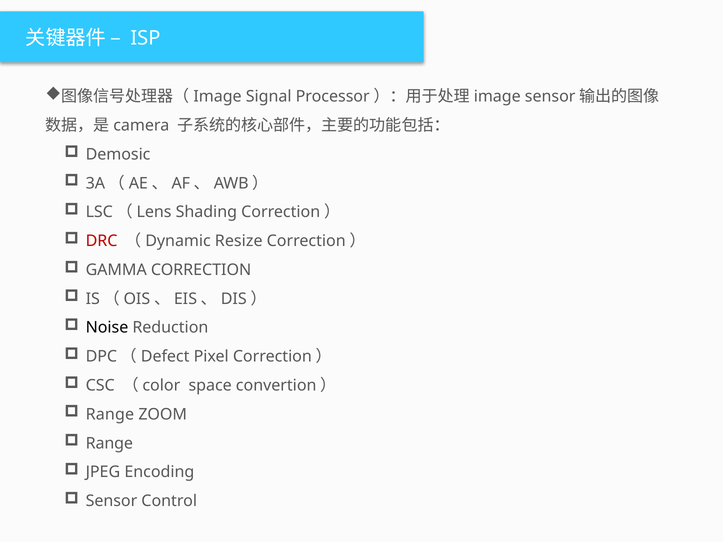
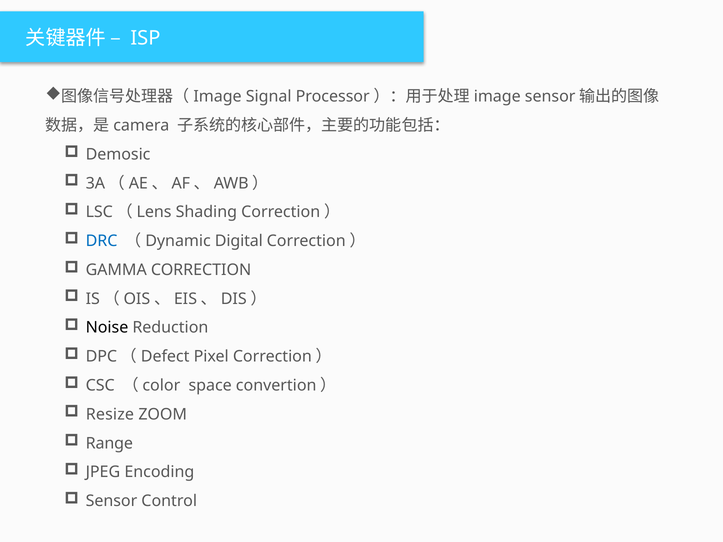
DRC colour: red -> blue
Resize: Resize -> Digital
Range at (110, 415): Range -> Resize
